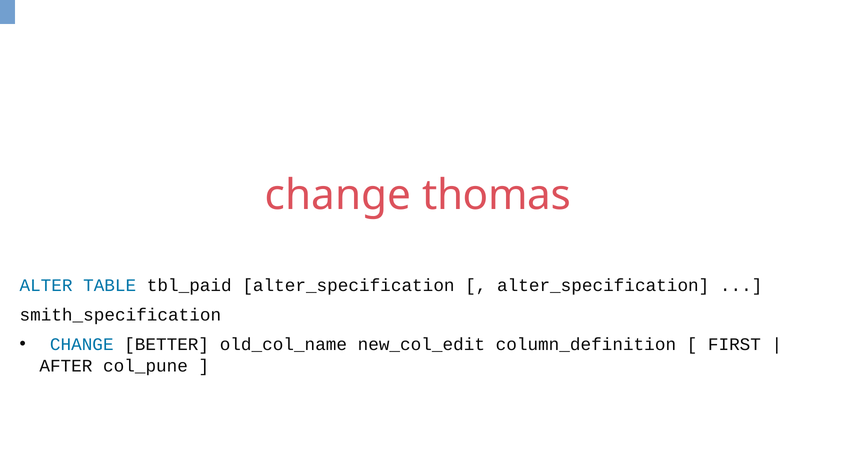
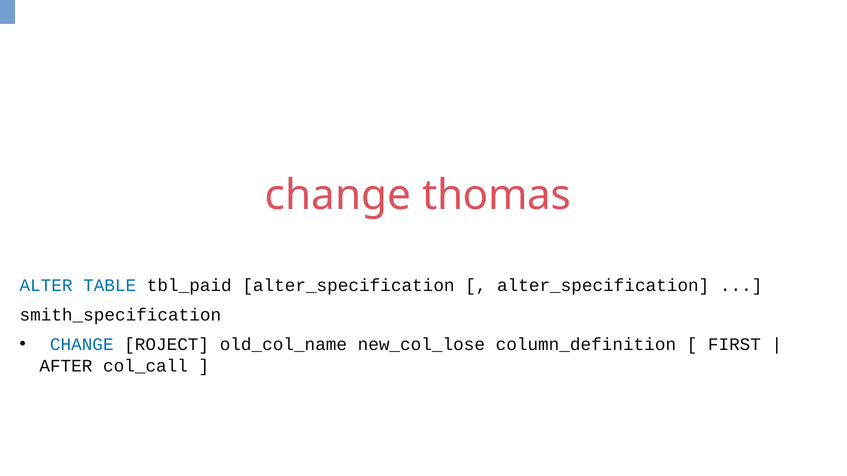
BETTER: BETTER -> ROJECT
new_col_edit: new_col_edit -> new_col_lose
col_pune: col_pune -> col_call
